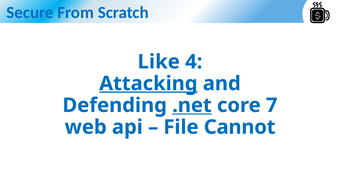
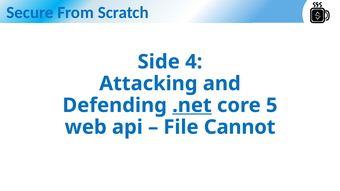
Like: Like -> Side
Attacking underline: present -> none
7: 7 -> 5
